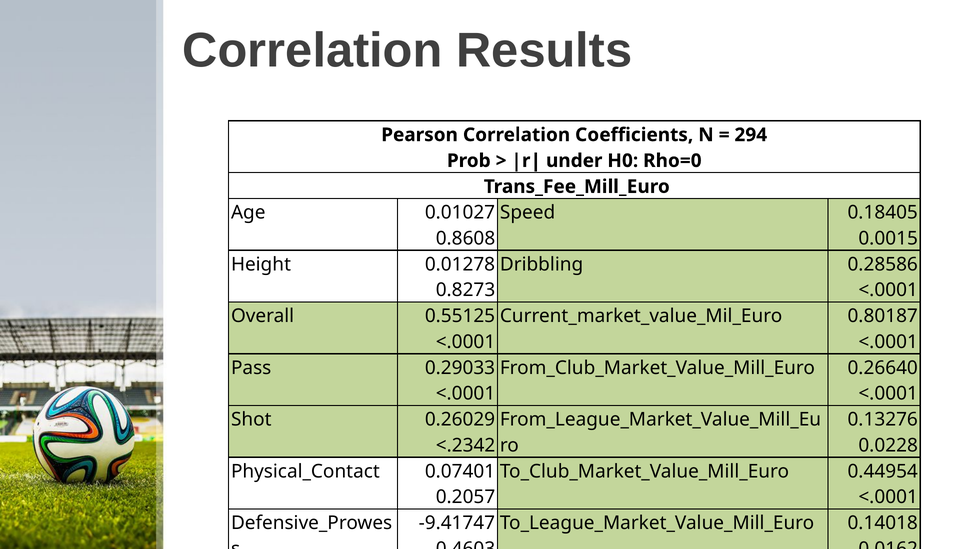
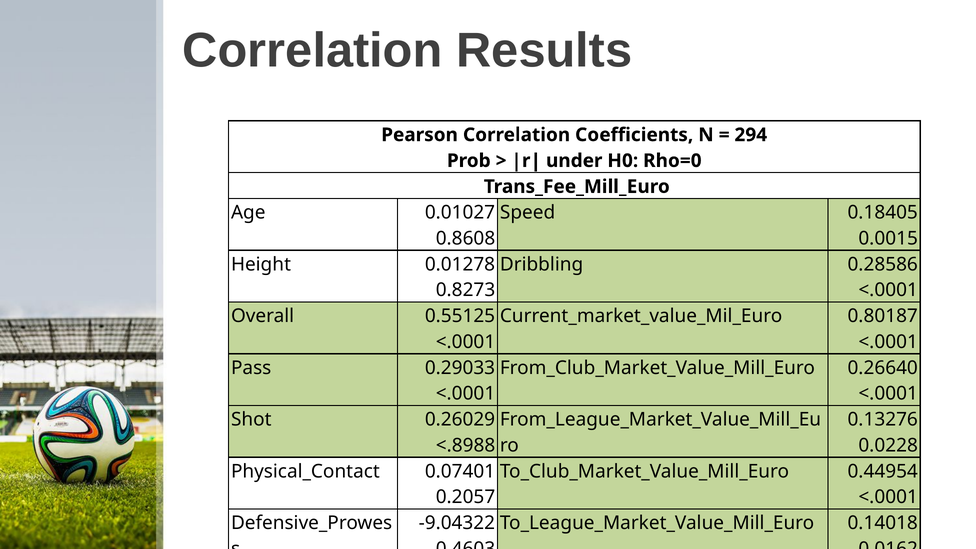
<.2342: <.2342 -> <.8988
-9.41747: -9.41747 -> -9.04322
